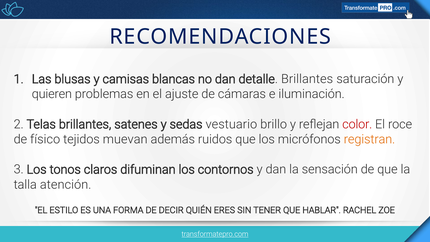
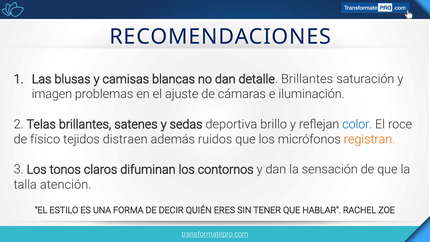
quieren: quieren -> imagen
vestuario: vestuario -> deportiva
color colour: red -> blue
muevan: muevan -> distraen
